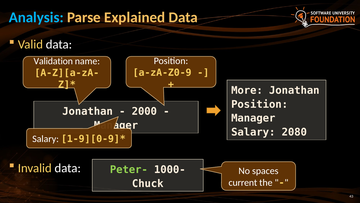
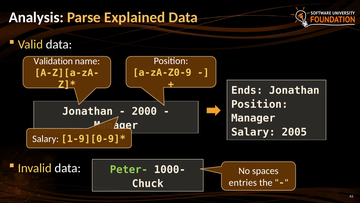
Analysis colour: light blue -> white
More: More -> Ends
2080: 2080 -> 2005
current: current -> entries
